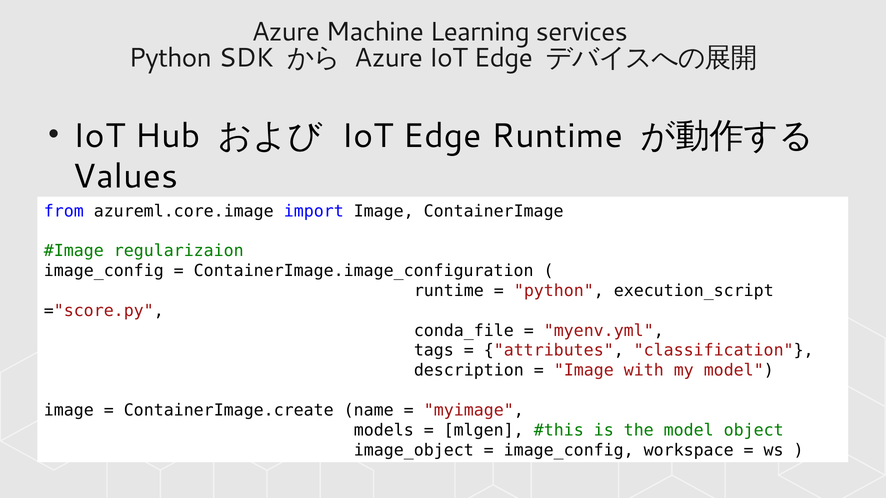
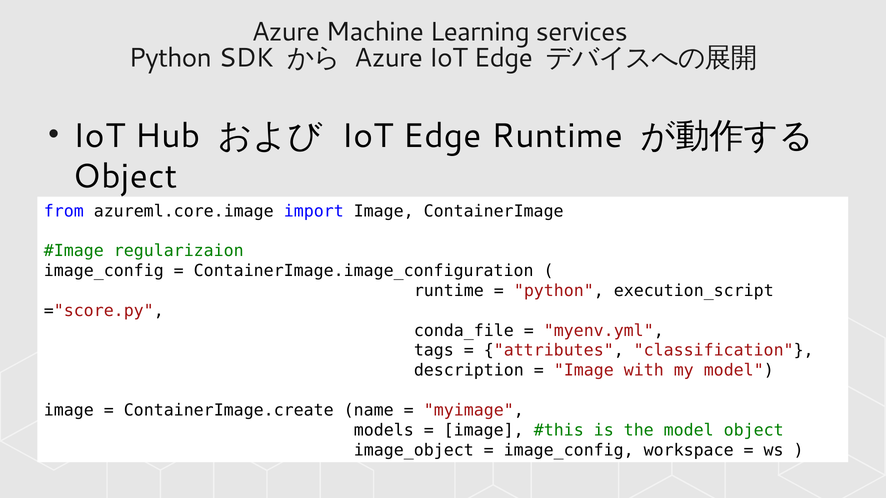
Values at (125, 177): Values -> Object
mlgen at (484, 431): mlgen -> image
